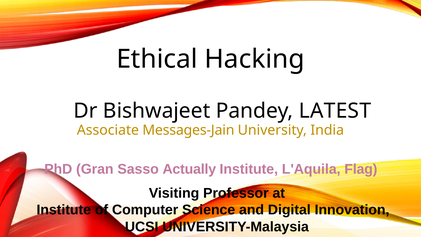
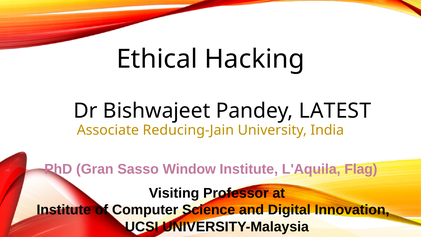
Messages-Jain: Messages-Jain -> Reducing-Jain
Actually: Actually -> Window
